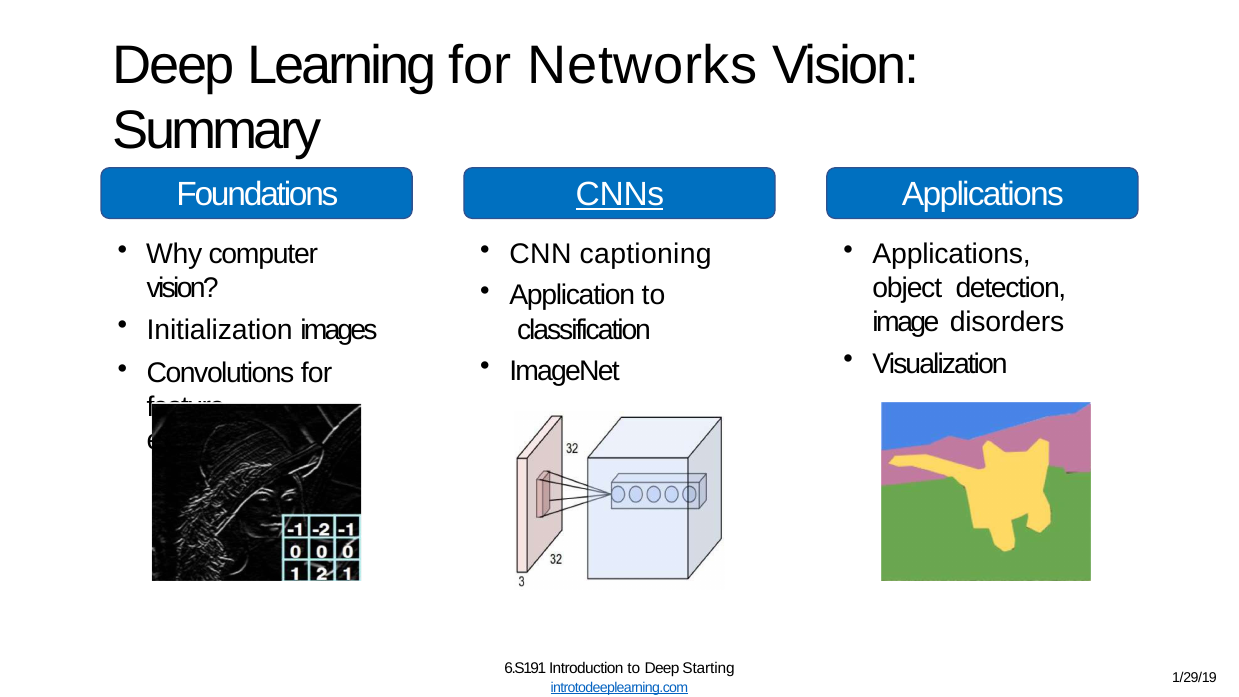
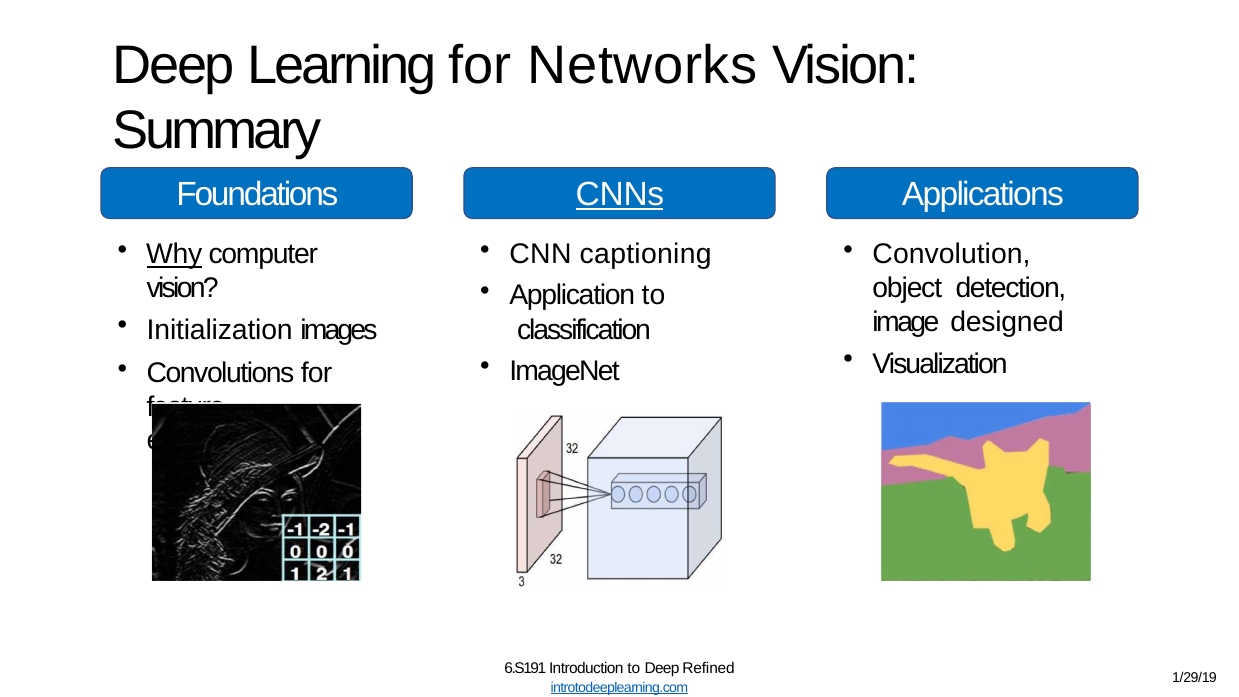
Why underline: none -> present
Applications at (952, 254): Applications -> Convolution
disorders: disorders -> designed
Starting: Starting -> Refined
